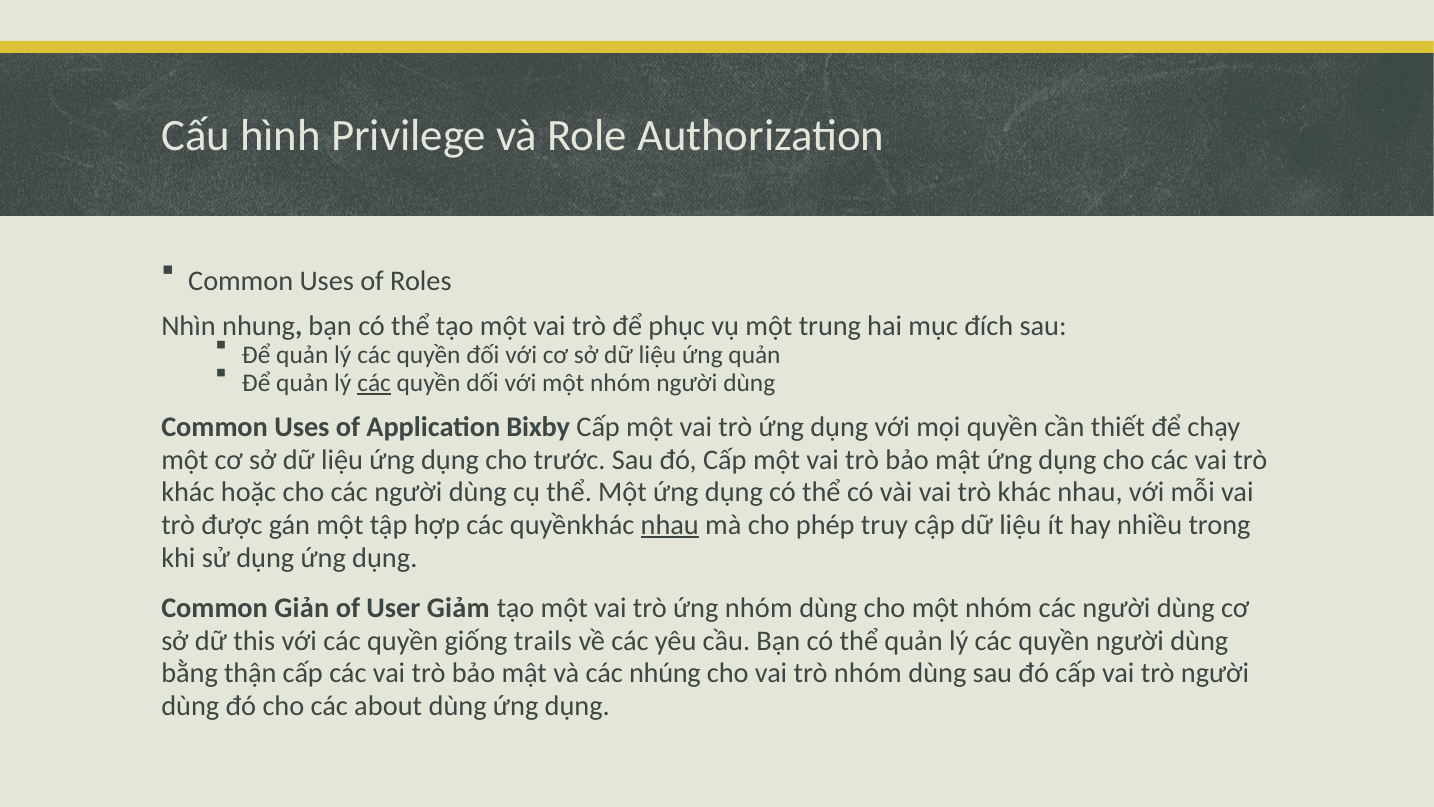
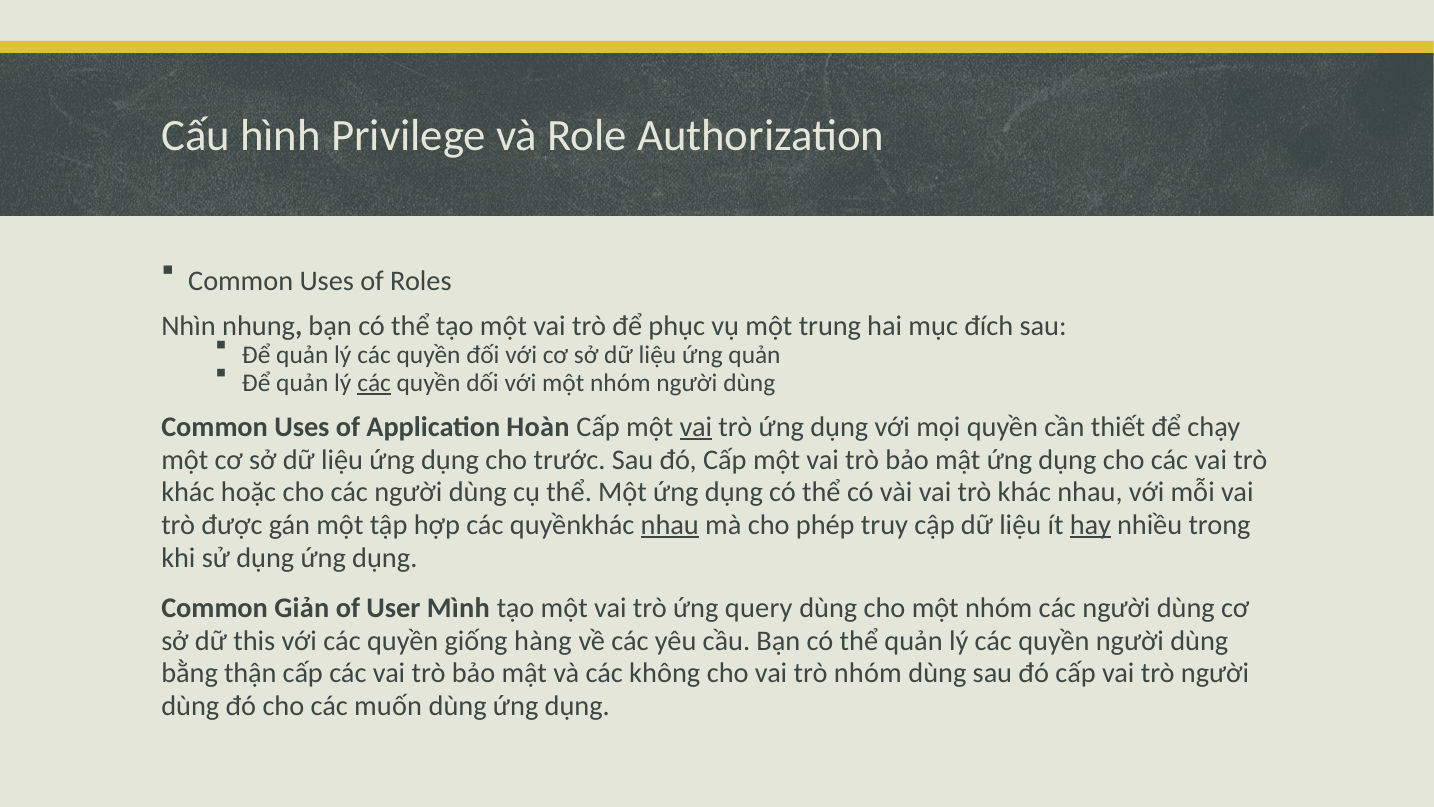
Bixby: Bixby -> Hoàn
vai at (696, 427) underline: none -> present
hay underline: none -> present
Giảm: Giảm -> Mình
ứng nhóm: nhóm -> query
trails: trails -> hàng
nhúng: nhúng -> không
about: about -> muốn
